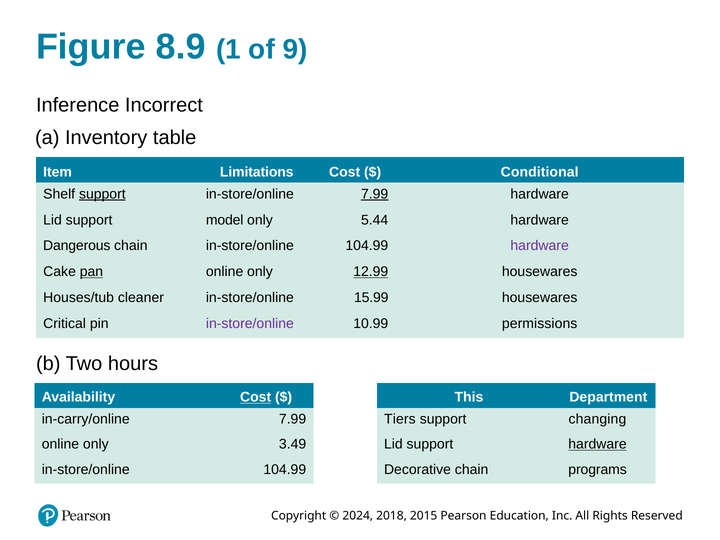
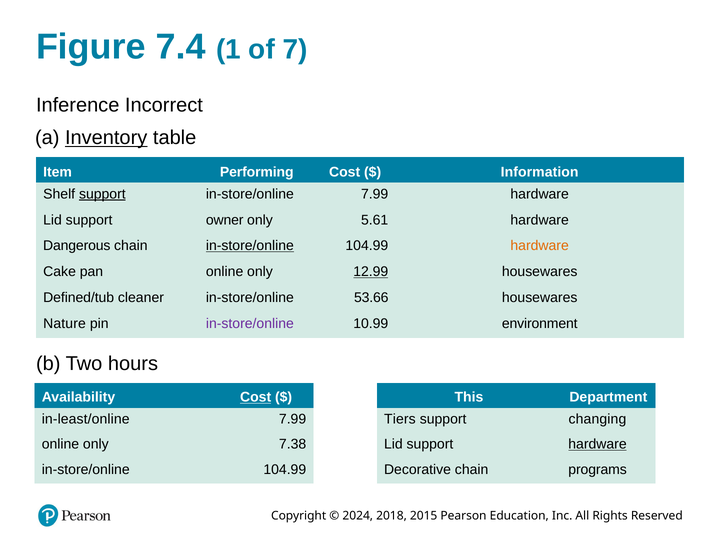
8.9: 8.9 -> 7.4
9: 9 -> 7
Inventory underline: none -> present
Limitations: Limitations -> Performing
Conditional: Conditional -> Information
7.99 at (375, 194) underline: present -> none
model: model -> owner
5.44: 5.44 -> 5.61
in-store/online at (250, 246) underline: none -> present
hardware at (540, 246) colour: purple -> orange
pan underline: present -> none
Houses/tub: Houses/tub -> Defined/tub
15.99: 15.99 -> 53.66
Critical: Critical -> Nature
permissions: permissions -> environment
in-carry/online: in-carry/online -> in-least/online
3.49: 3.49 -> 7.38
